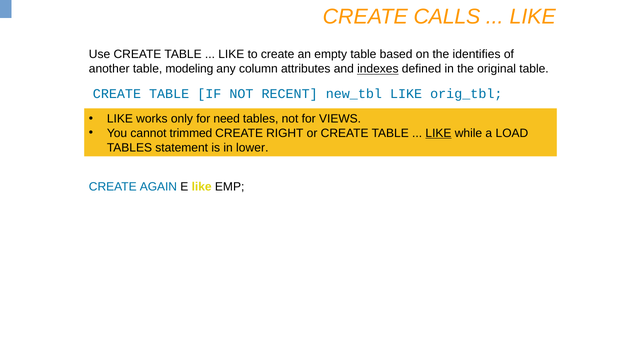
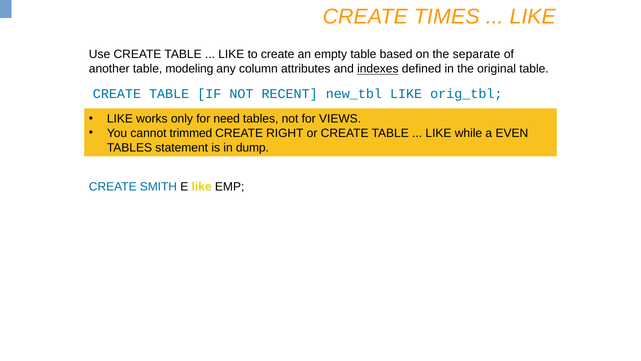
CALLS: CALLS -> TIMES
identifies: identifies -> separate
LIKE at (438, 133) underline: present -> none
LOAD: LOAD -> EVEN
lower: lower -> dump
AGAIN: AGAIN -> SMITH
